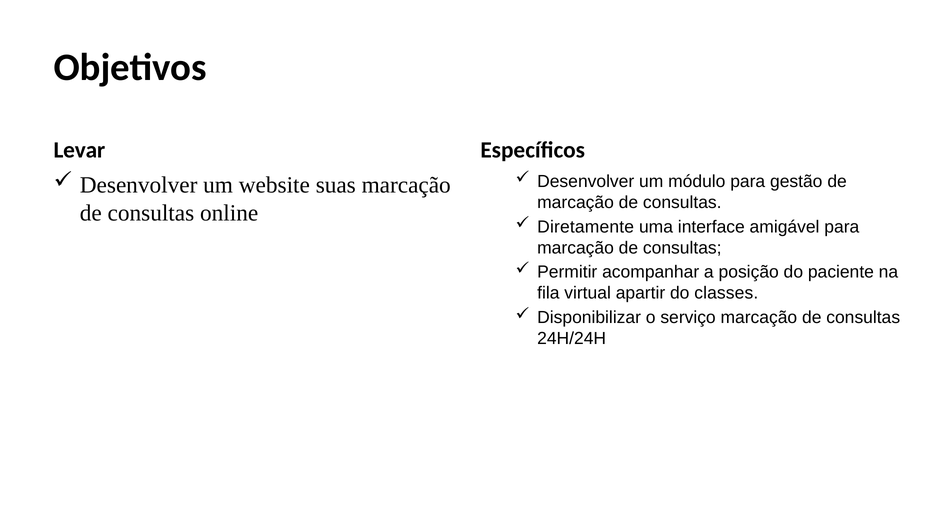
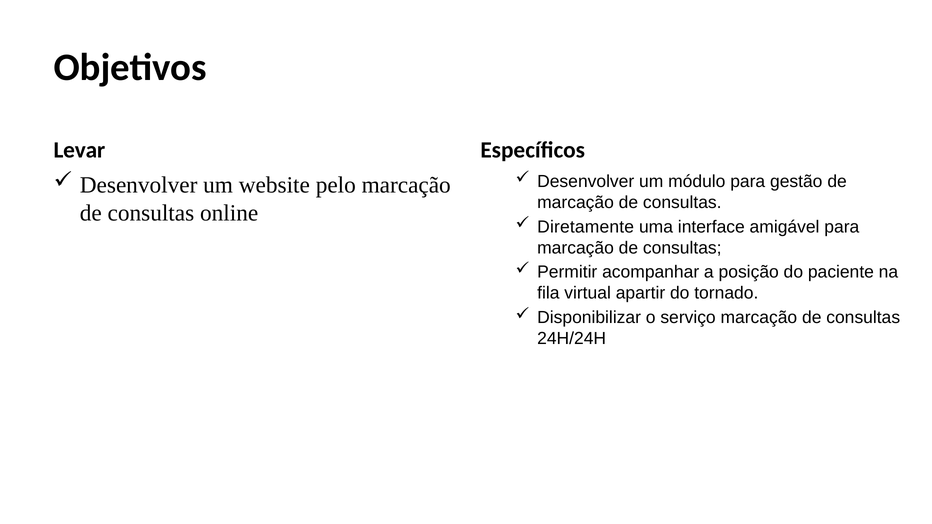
suas: suas -> pelo
classes: classes -> tornado
